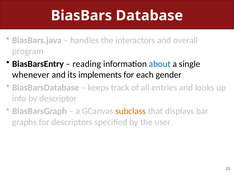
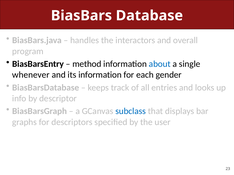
reading: reading -> method
its implements: implements -> information
subclass colour: orange -> blue
